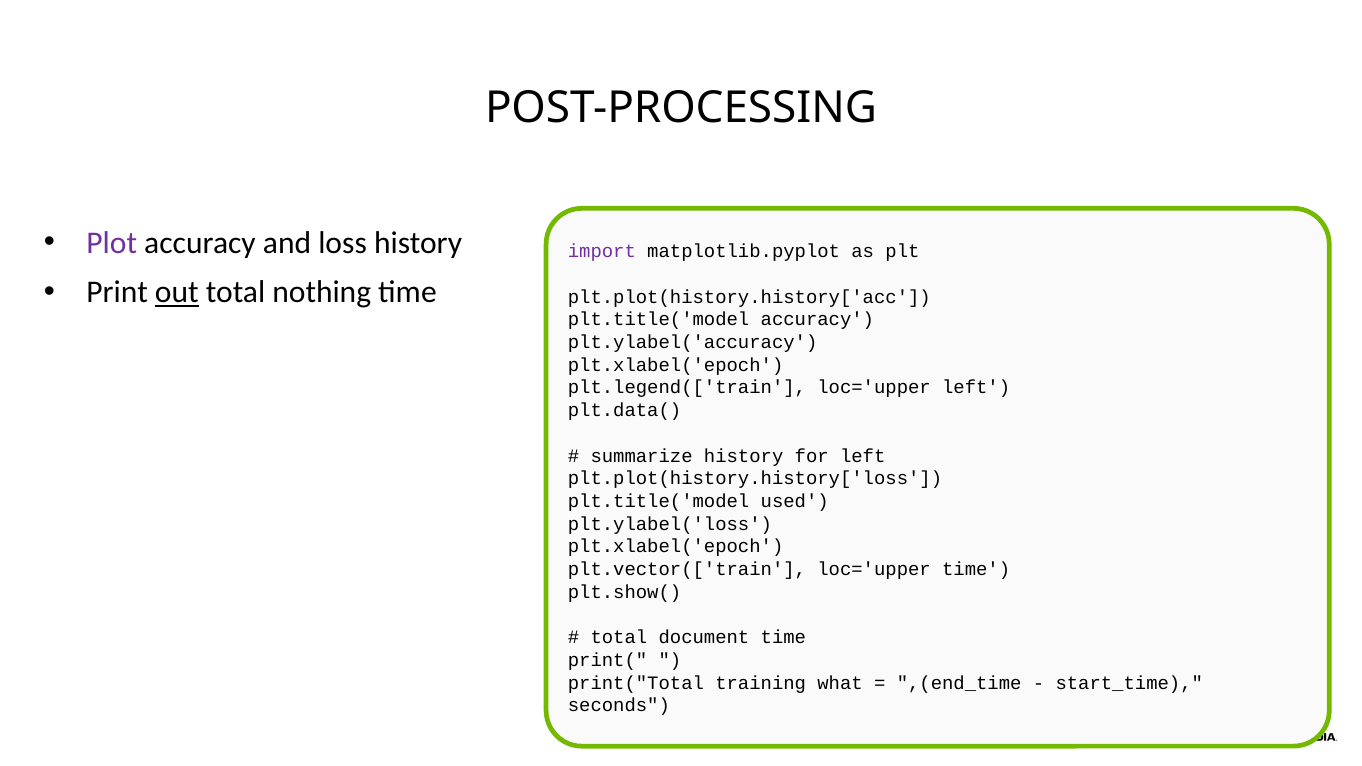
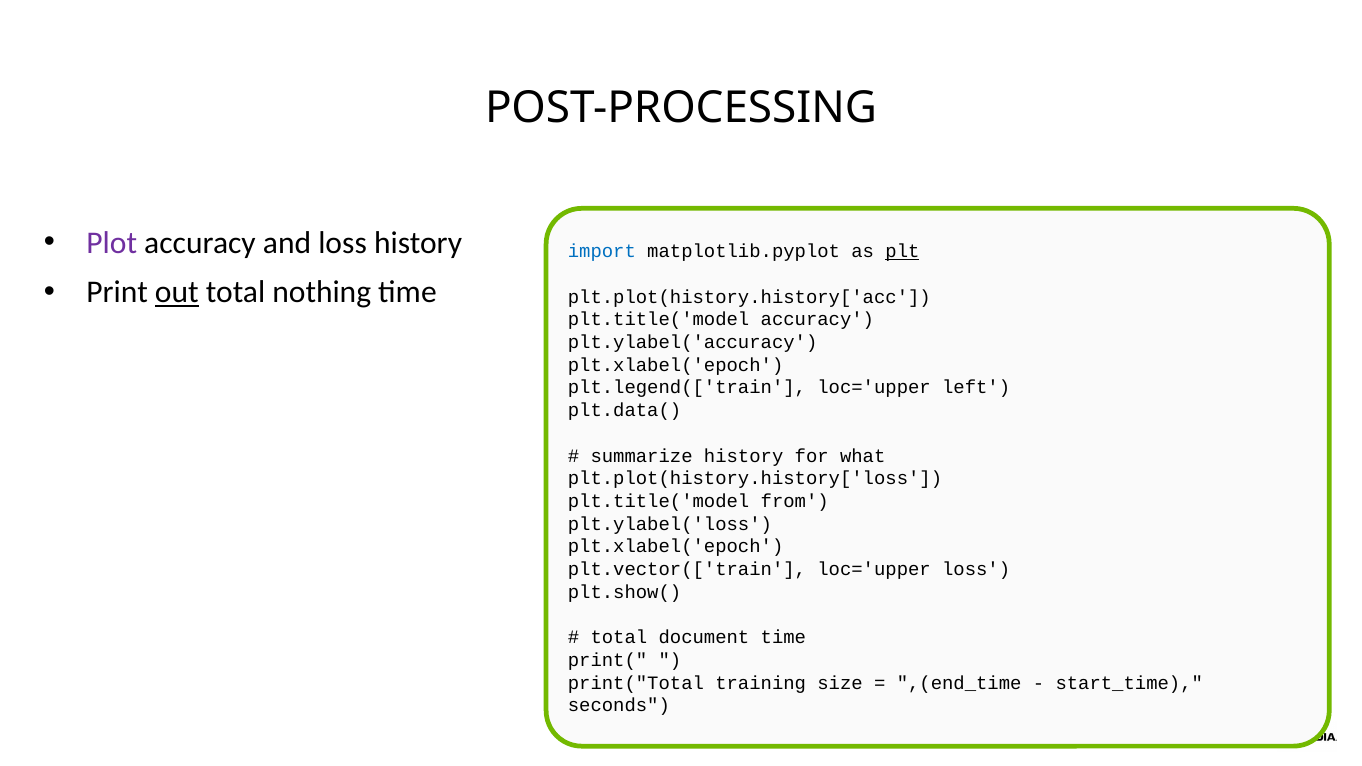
import colour: purple -> blue
plt underline: none -> present
for left: left -> what
used: used -> from
loc='upper time: time -> loss
what: what -> size
